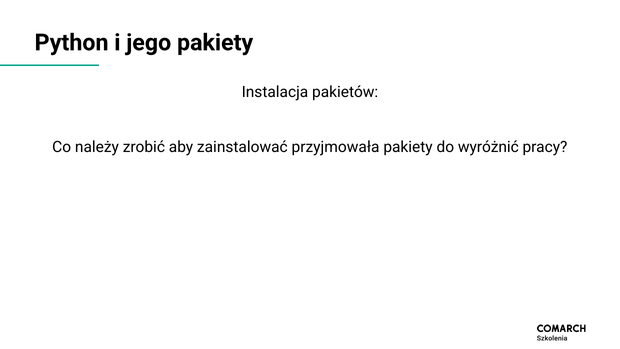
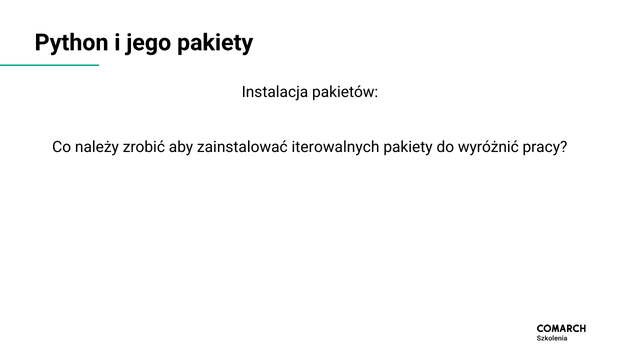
przyjmowała: przyjmowała -> iterowalnych
